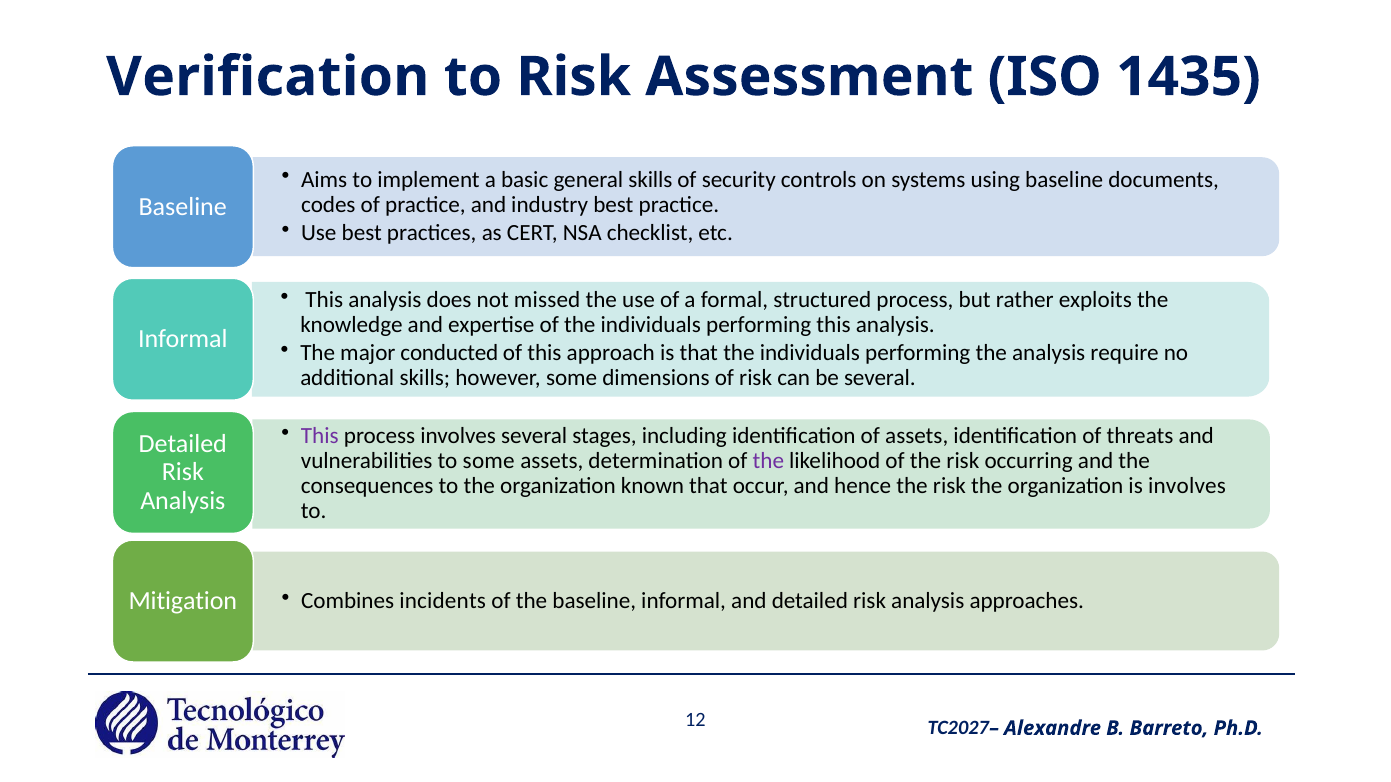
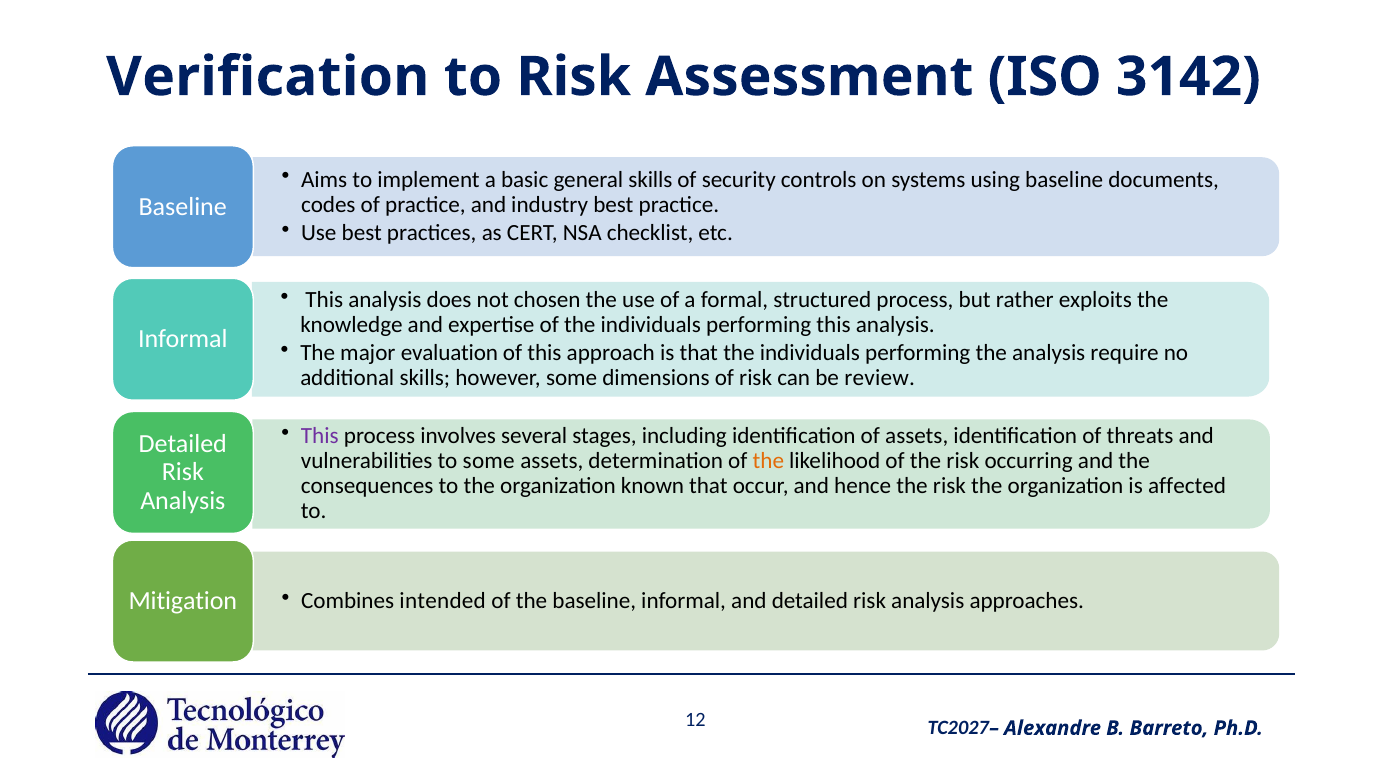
1435: 1435 -> 3142
missed: missed -> chosen
conducted: conducted -> evaluation
be several: several -> review
the at (768, 462) colour: purple -> orange
is involves: involves -> affected
incidents: incidents -> intended
